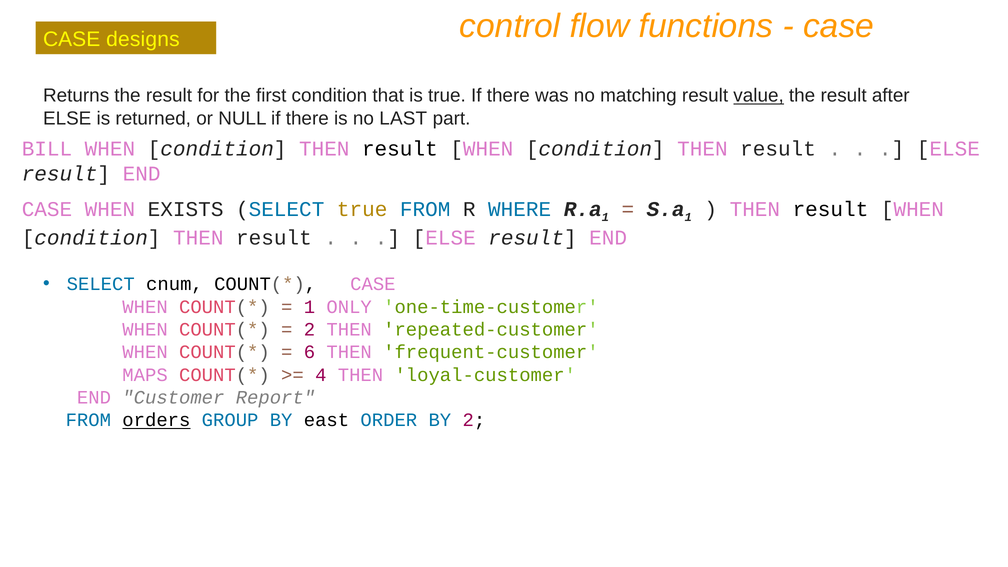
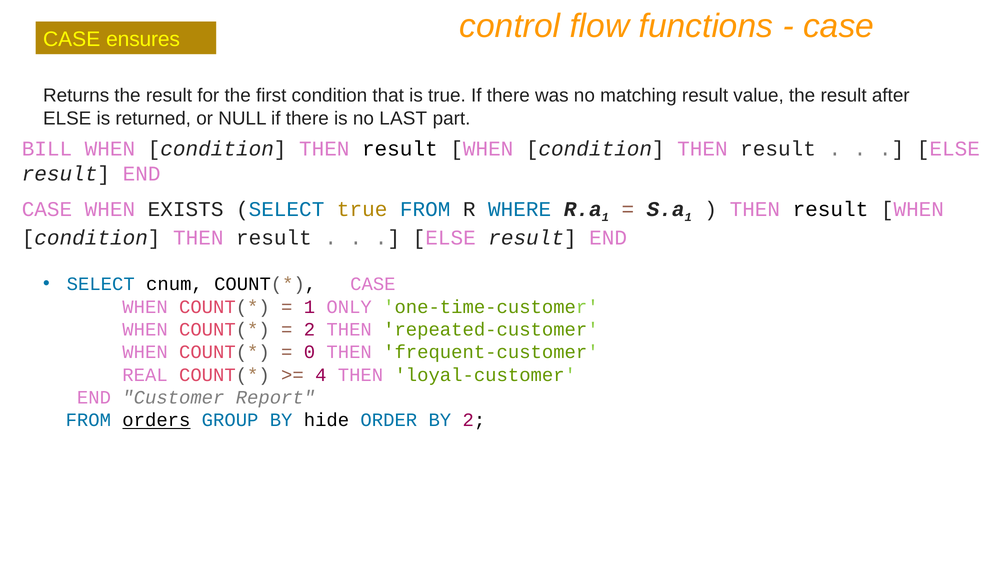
designs: designs -> ensures
value underline: present -> none
6: 6 -> 0
MAPS: MAPS -> REAL
east: east -> hide
